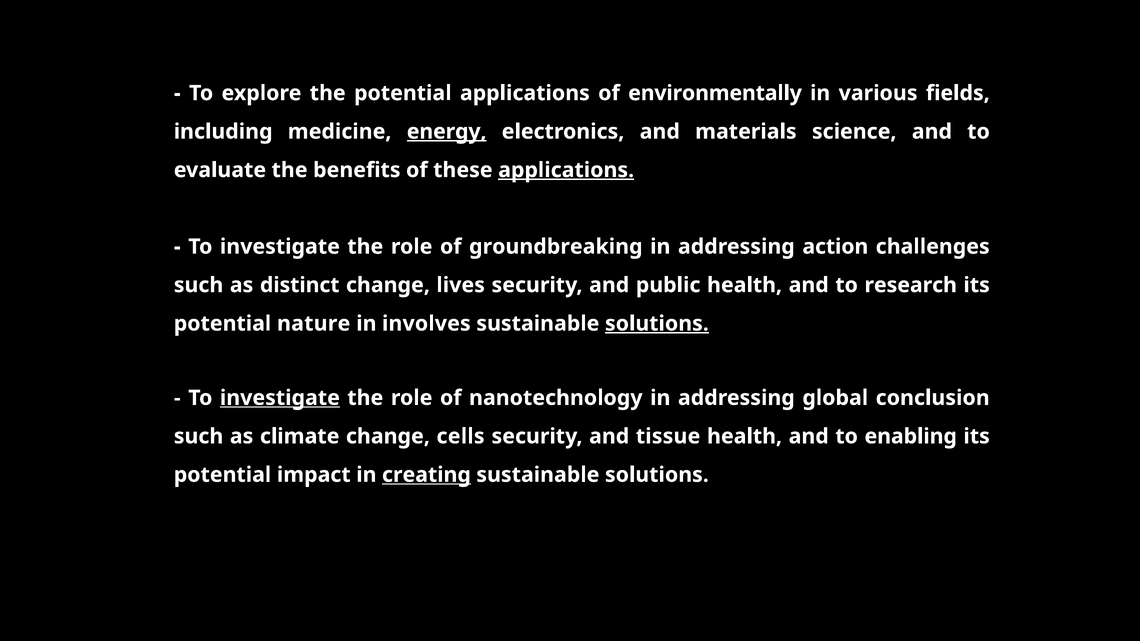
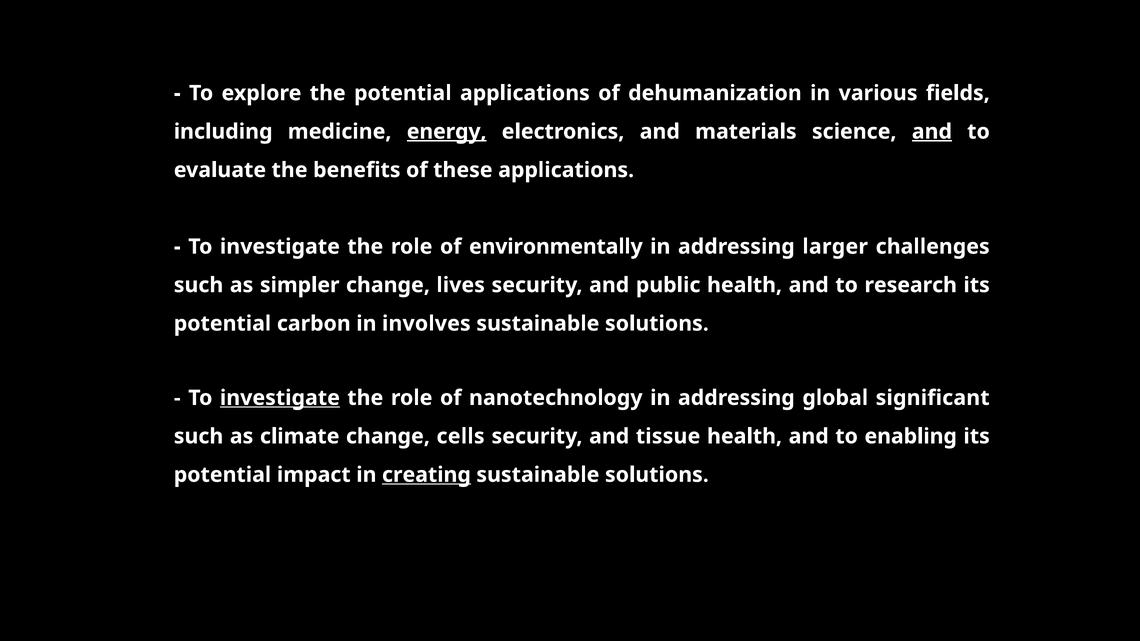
environmentally: environmentally -> dehumanization
and at (932, 132) underline: none -> present
applications at (566, 170) underline: present -> none
groundbreaking: groundbreaking -> environmentally
action: action -> larger
distinct: distinct -> simpler
nature: nature -> carbon
solutions at (657, 324) underline: present -> none
conclusion: conclusion -> significant
